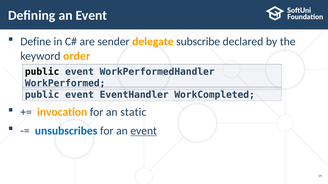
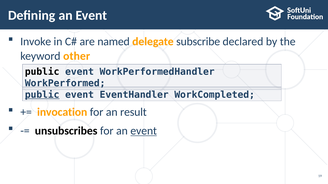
Define: Define -> Invoke
sender: sender -> named
order: order -> other
public at (42, 95) underline: none -> present
static: static -> result
unsubscribes colour: blue -> black
